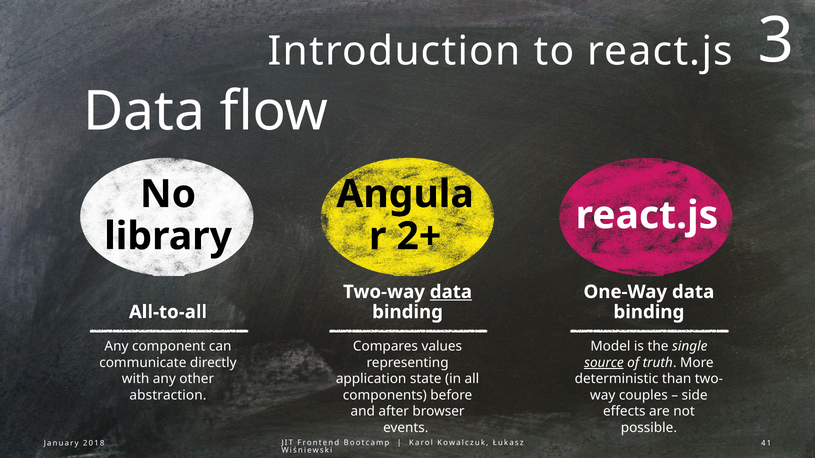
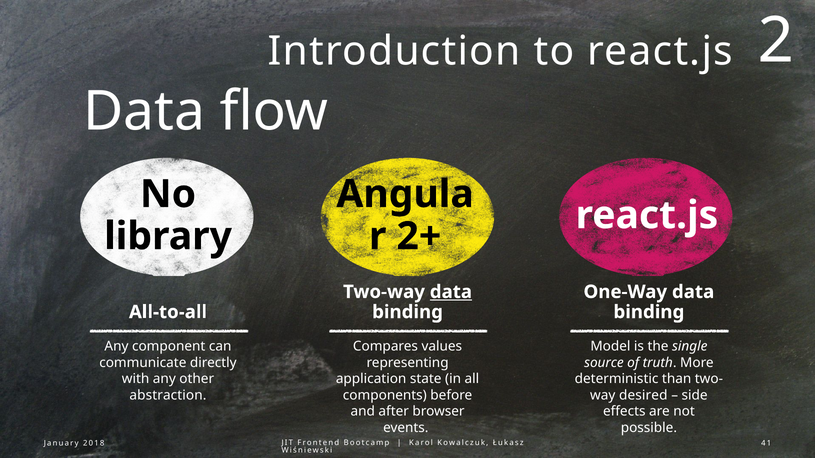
3: 3 -> 2
source underline: present -> none
couples: couples -> desired
